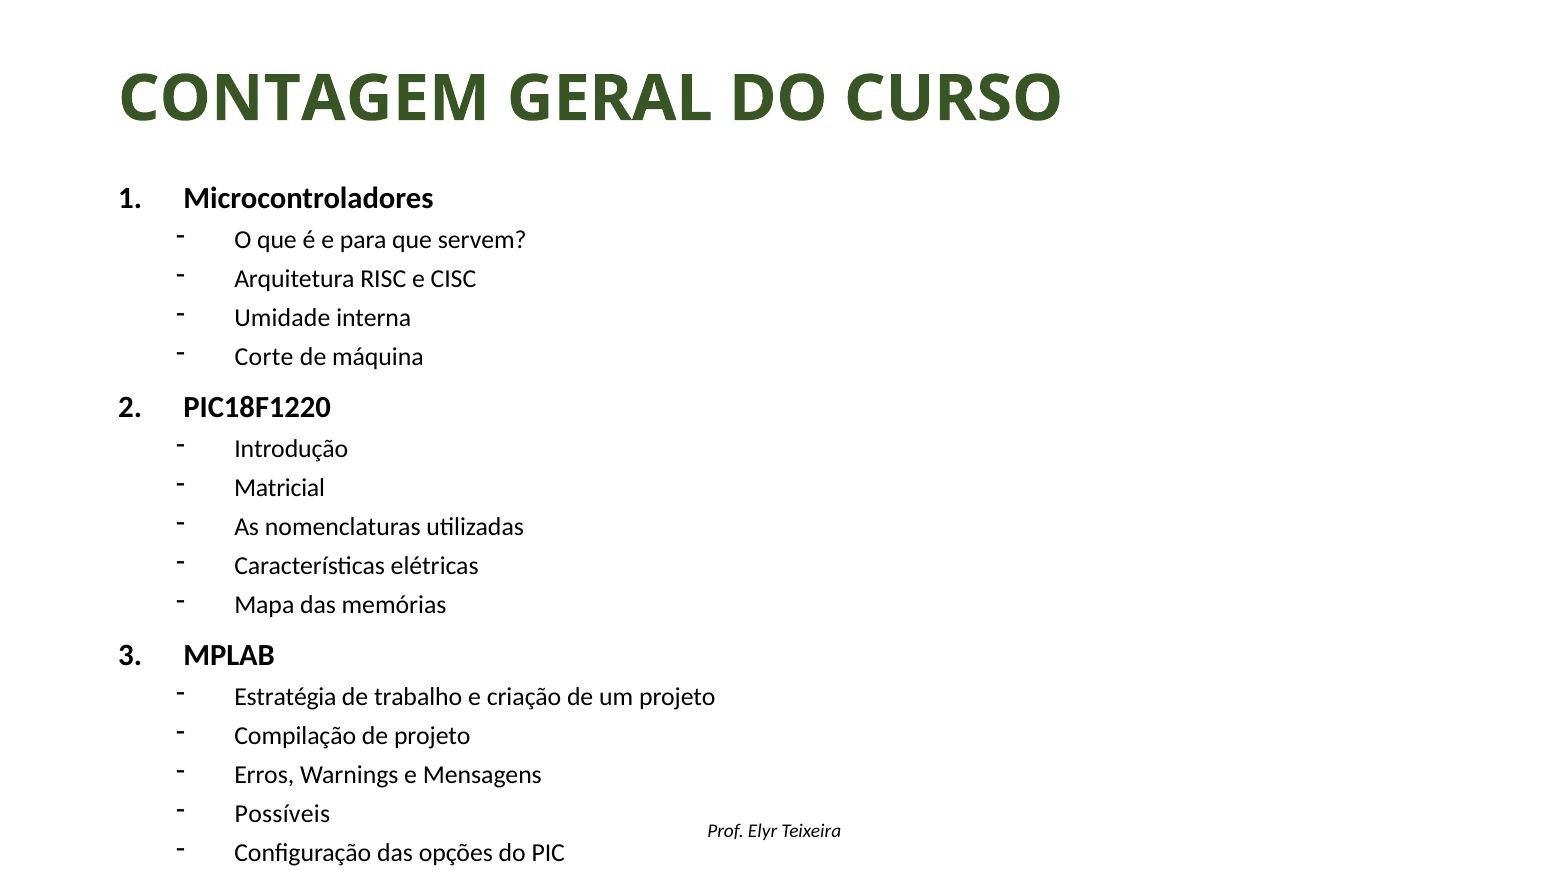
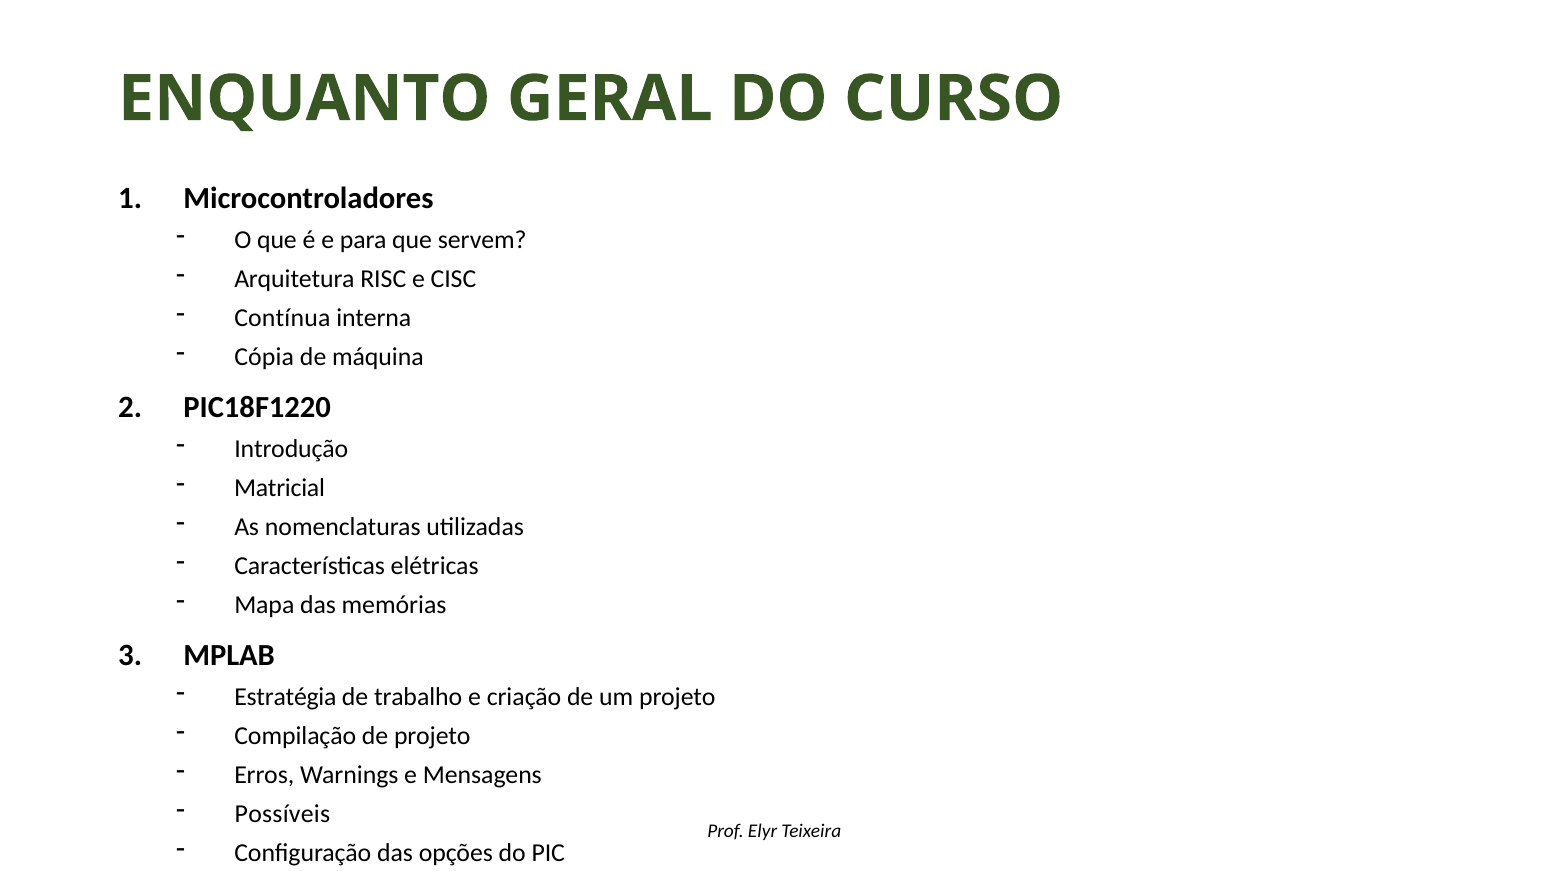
CONTAGEM: CONTAGEM -> ENQUANTO
Umidade: Umidade -> Contínua
Corte: Corte -> Cópia
